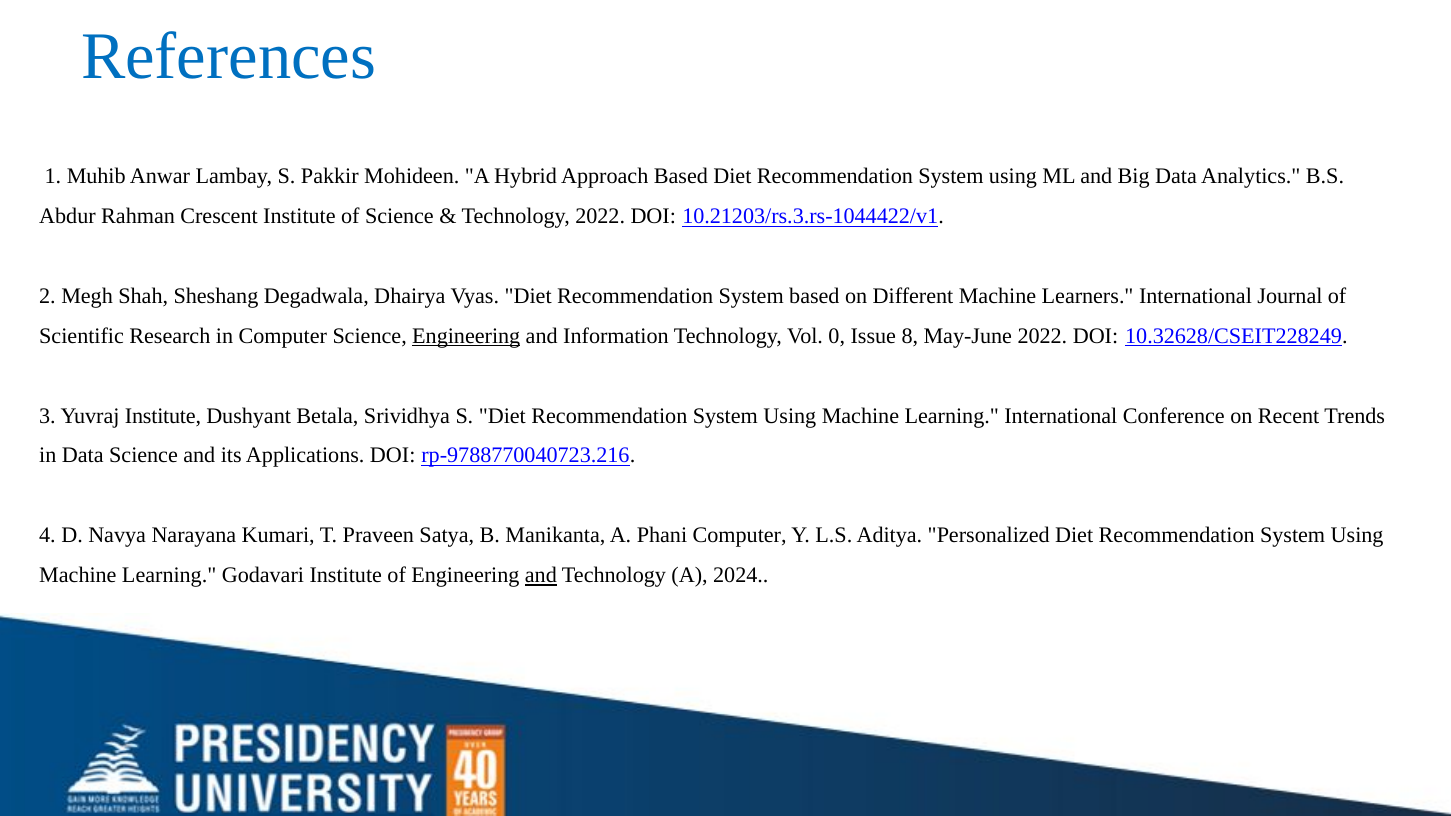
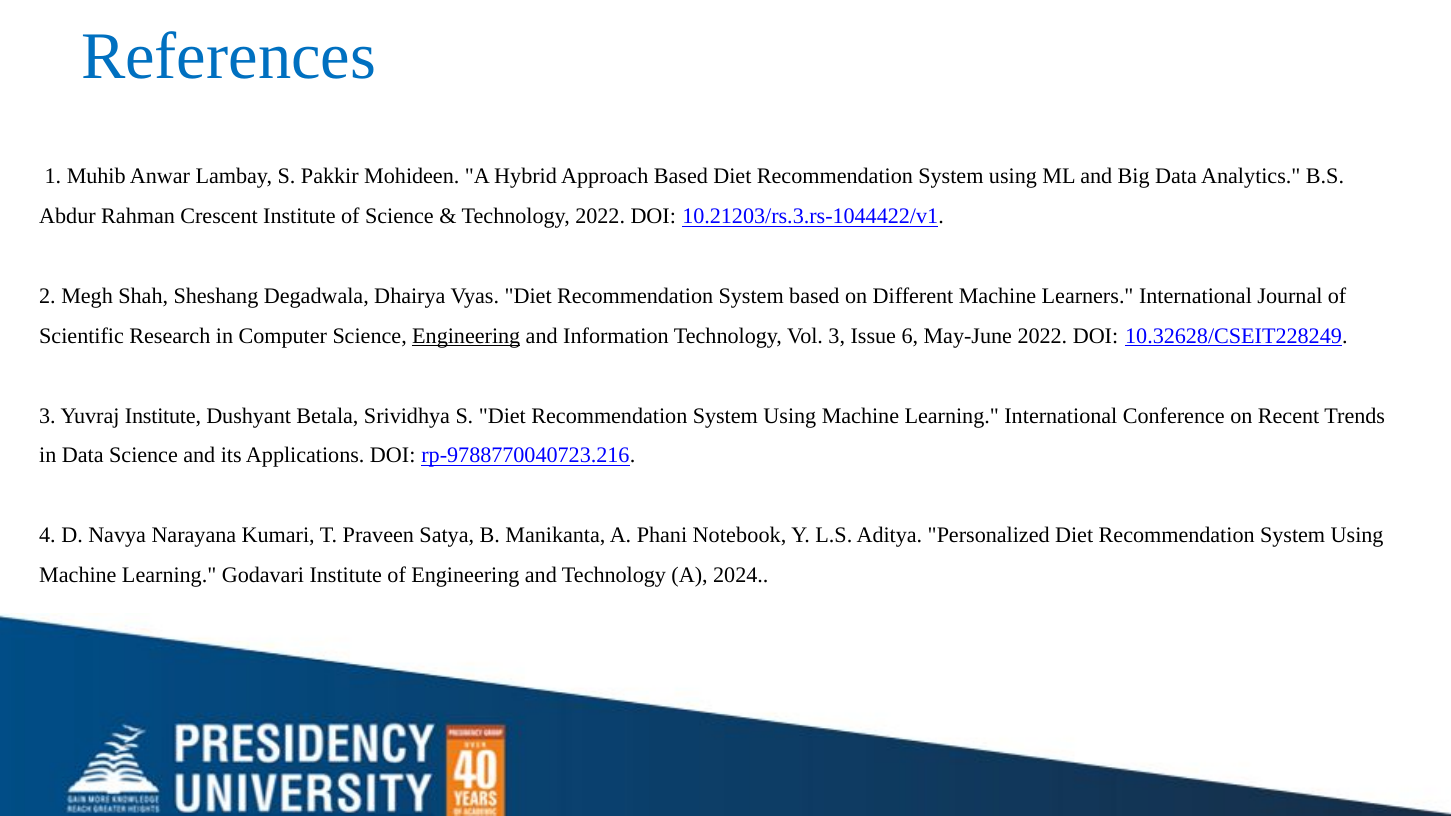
Vol 0: 0 -> 3
8: 8 -> 6
Phani Computer: Computer -> Notebook
and at (541, 575) underline: present -> none
